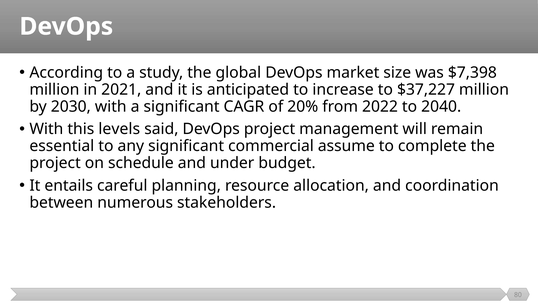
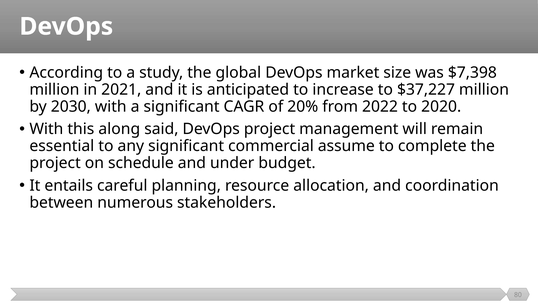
2040: 2040 -> 2020
levels: levels -> along
